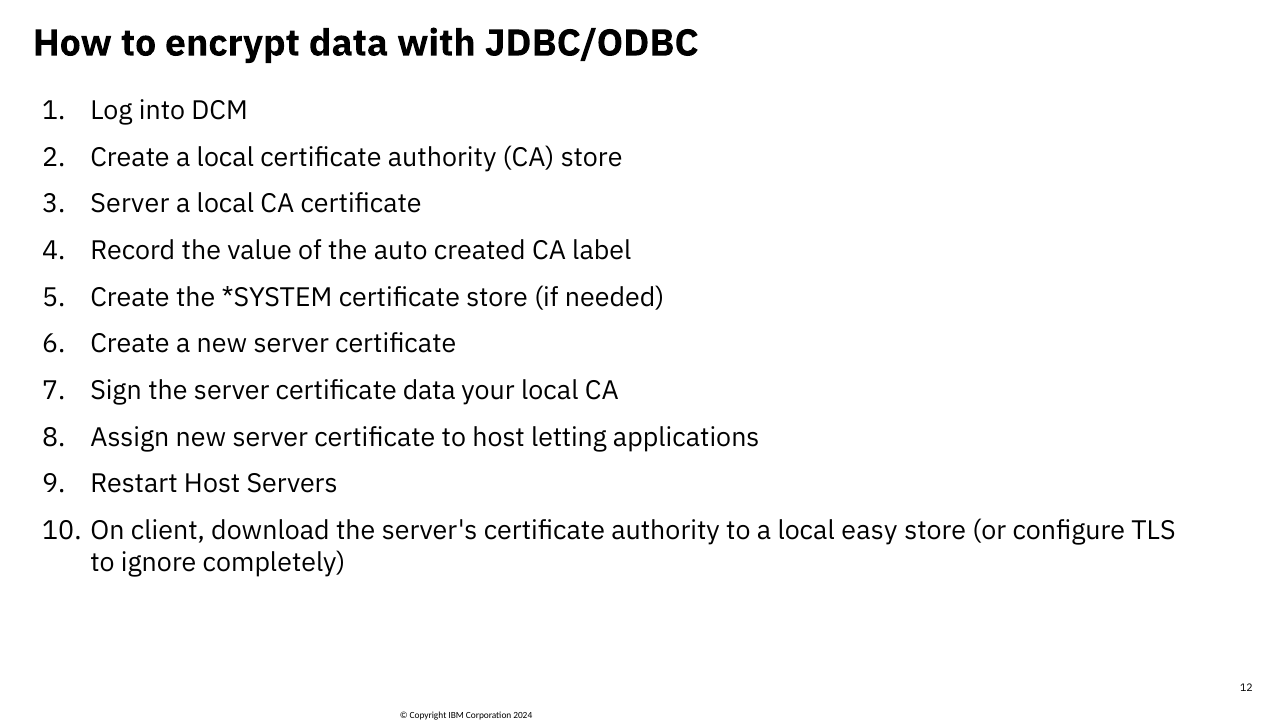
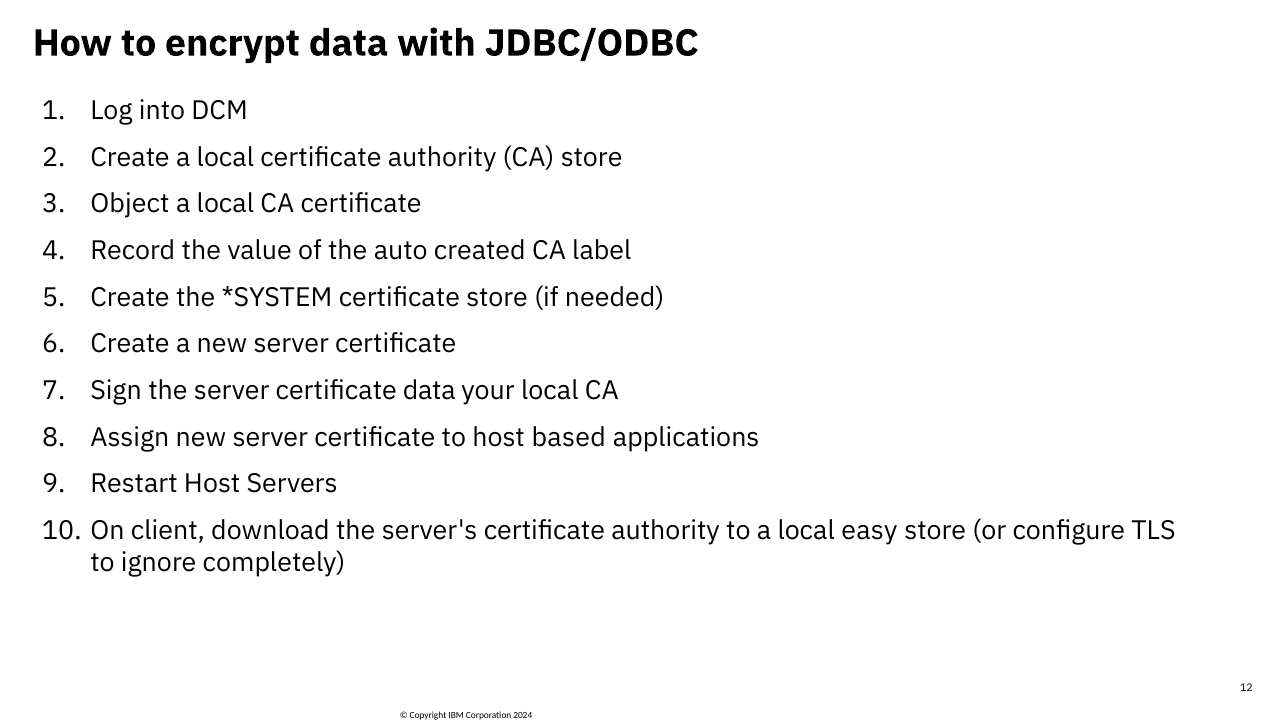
Server at (130, 204): Server -> Object
letting: letting -> based
